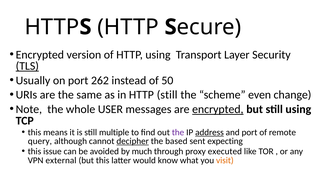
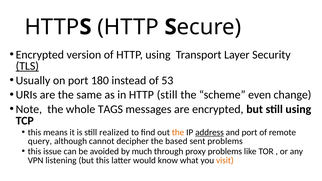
262: 262 -> 180
50: 50 -> 53
USER: USER -> TAGS
encrypted at (218, 109) underline: present -> none
multiple: multiple -> realized
the at (178, 132) colour: purple -> orange
decipher underline: present -> none
sent expecting: expecting -> problems
proxy executed: executed -> problems
external: external -> listening
